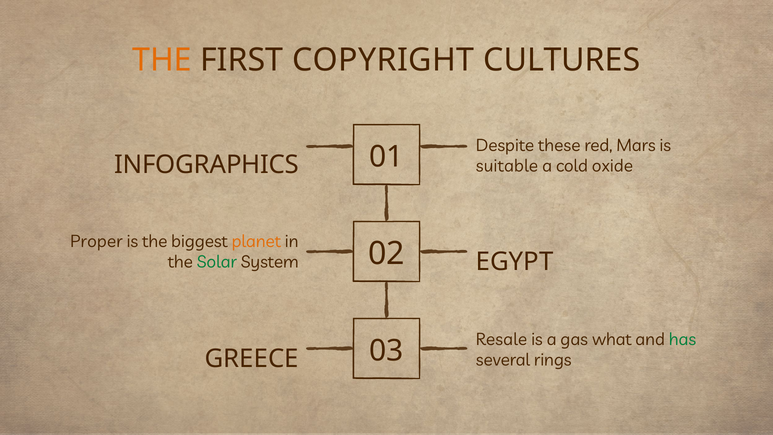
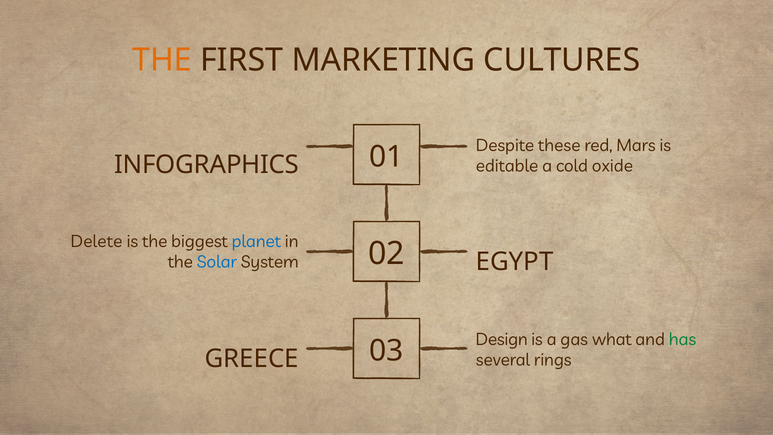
COPYRIGHT: COPYRIGHT -> MARKETING
suitable: suitable -> editable
Proper: Proper -> Delete
planet colour: orange -> blue
Solar colour: green -> blue
Resale: Resale -> Design
